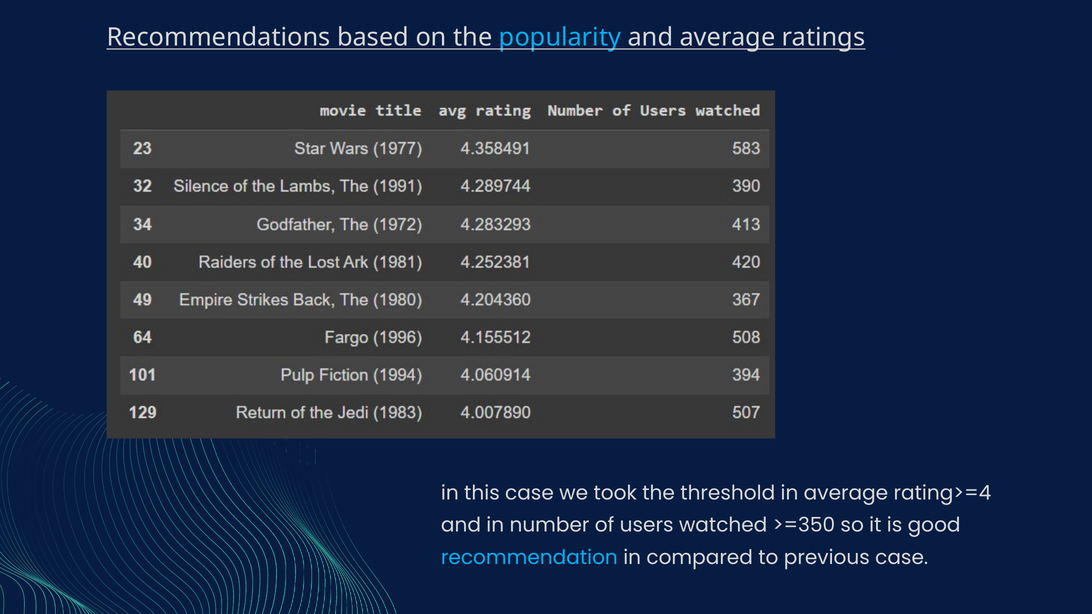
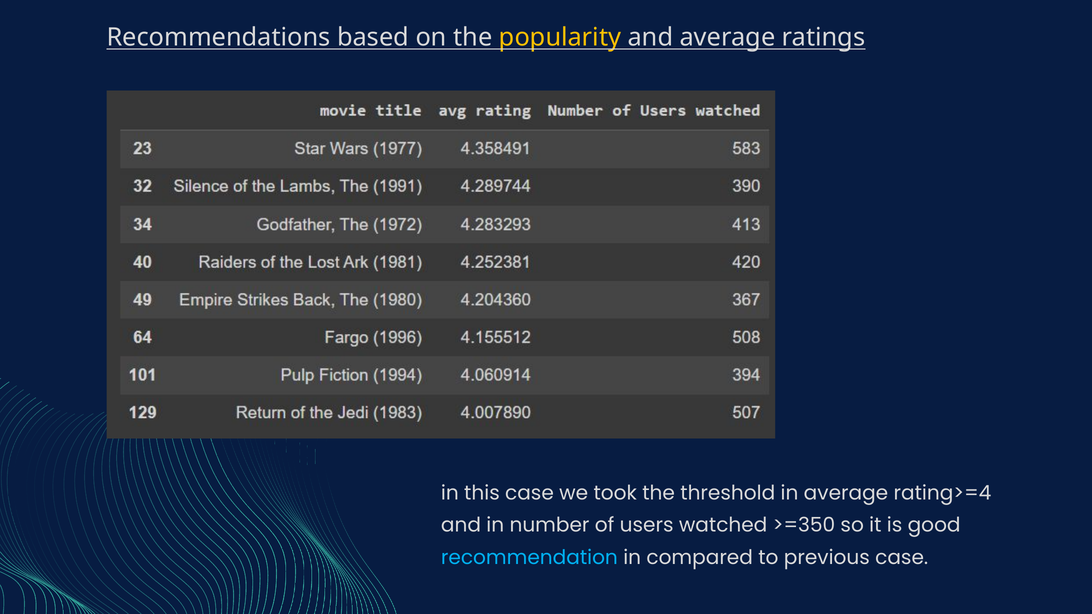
popularity colour: light blue -> yellow
